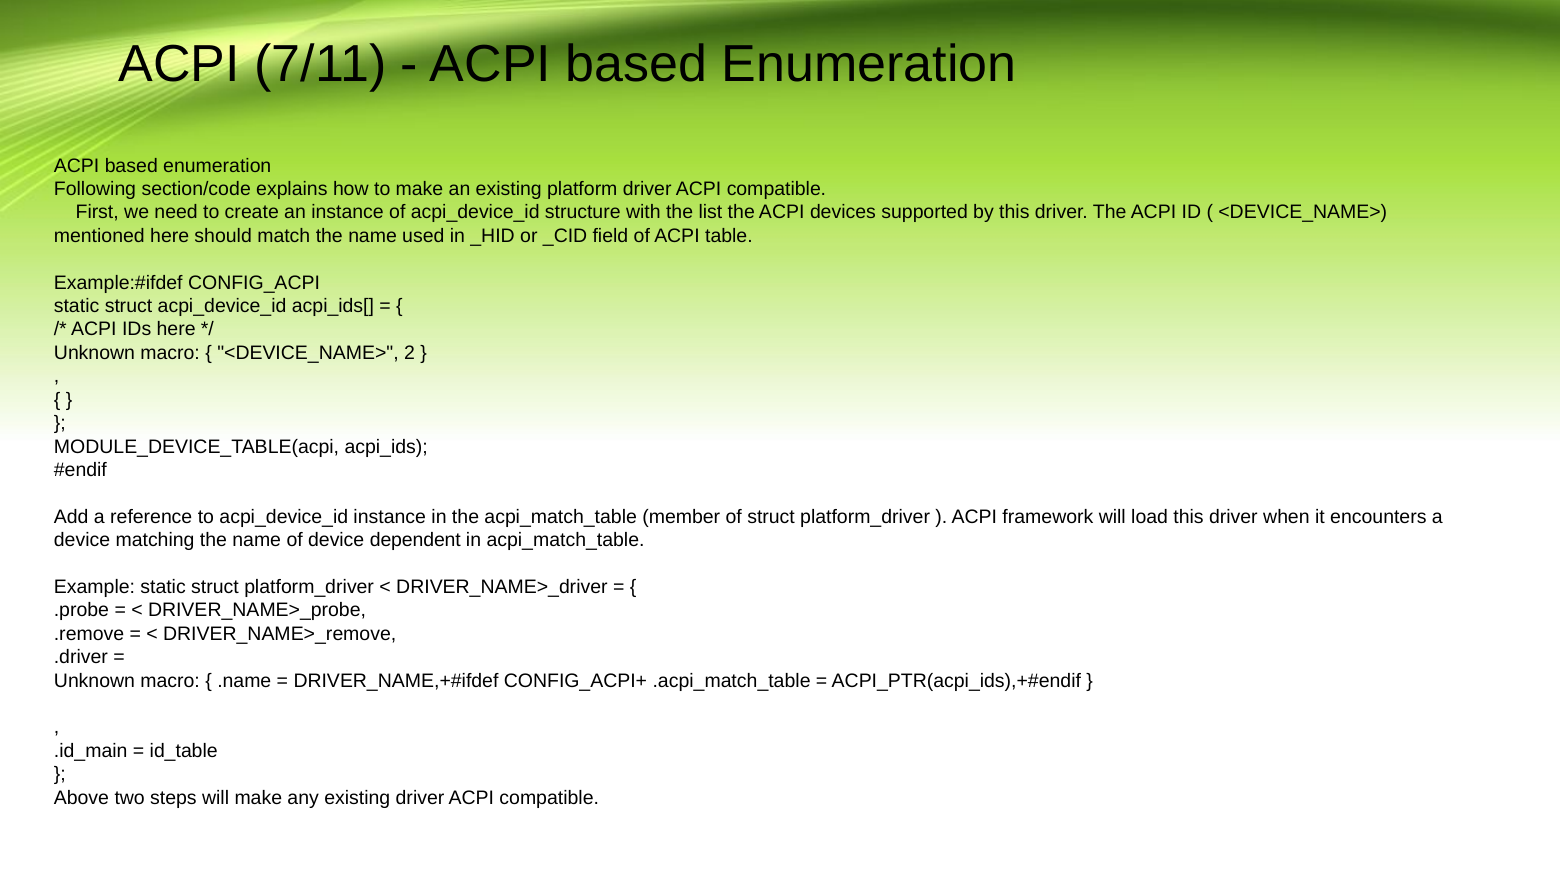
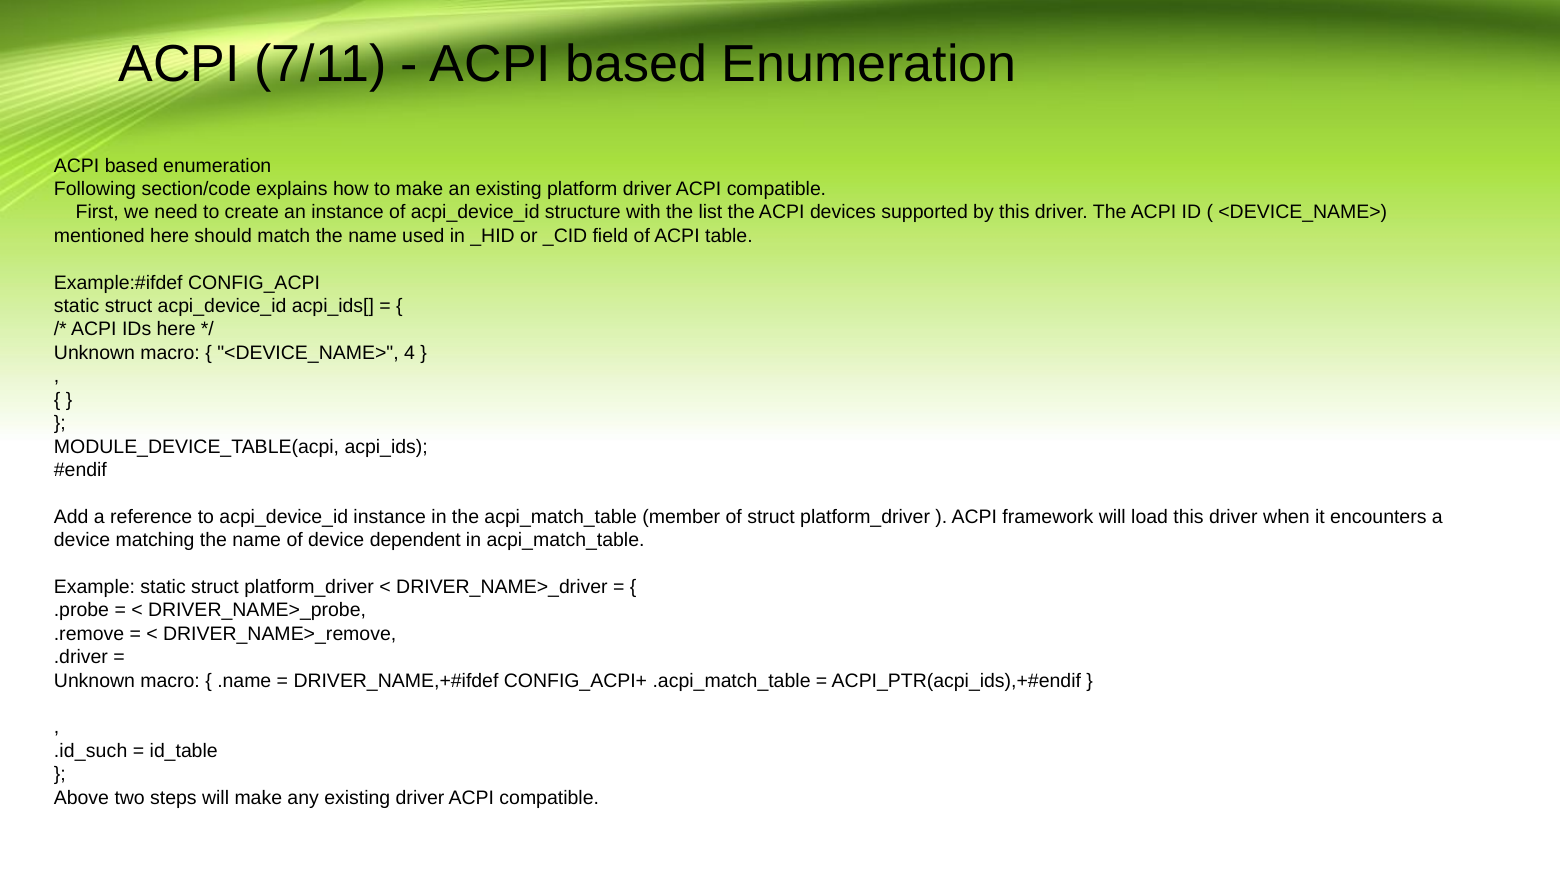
2: 2 -> 4
.id_main: .id_main -> .id_such
